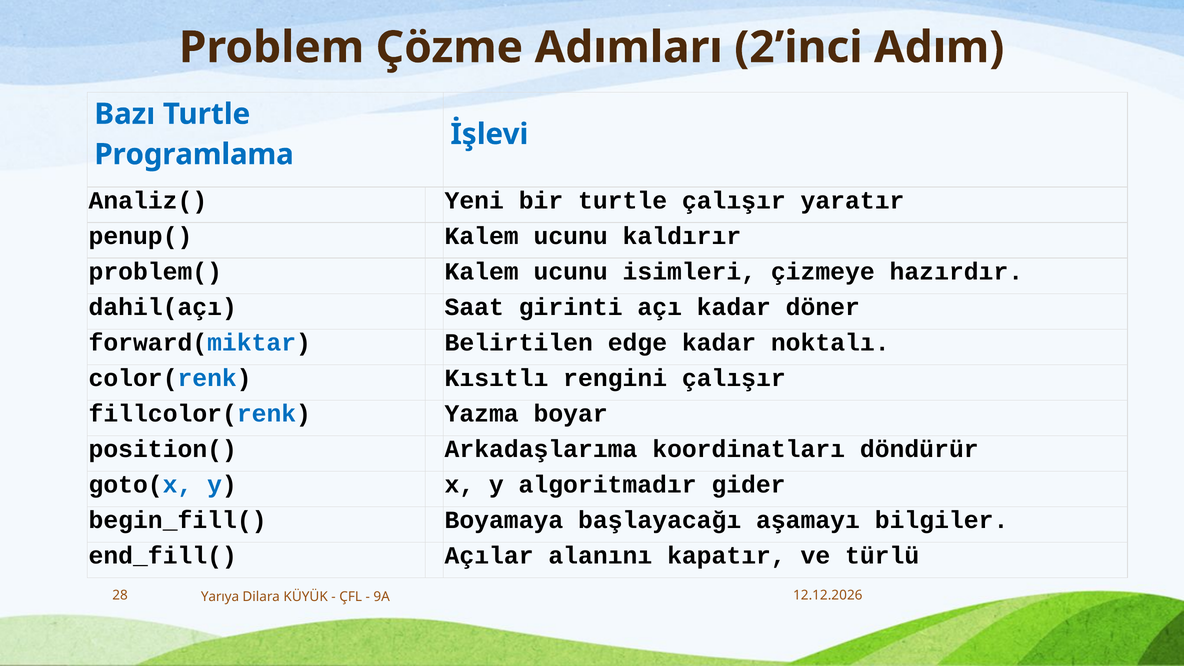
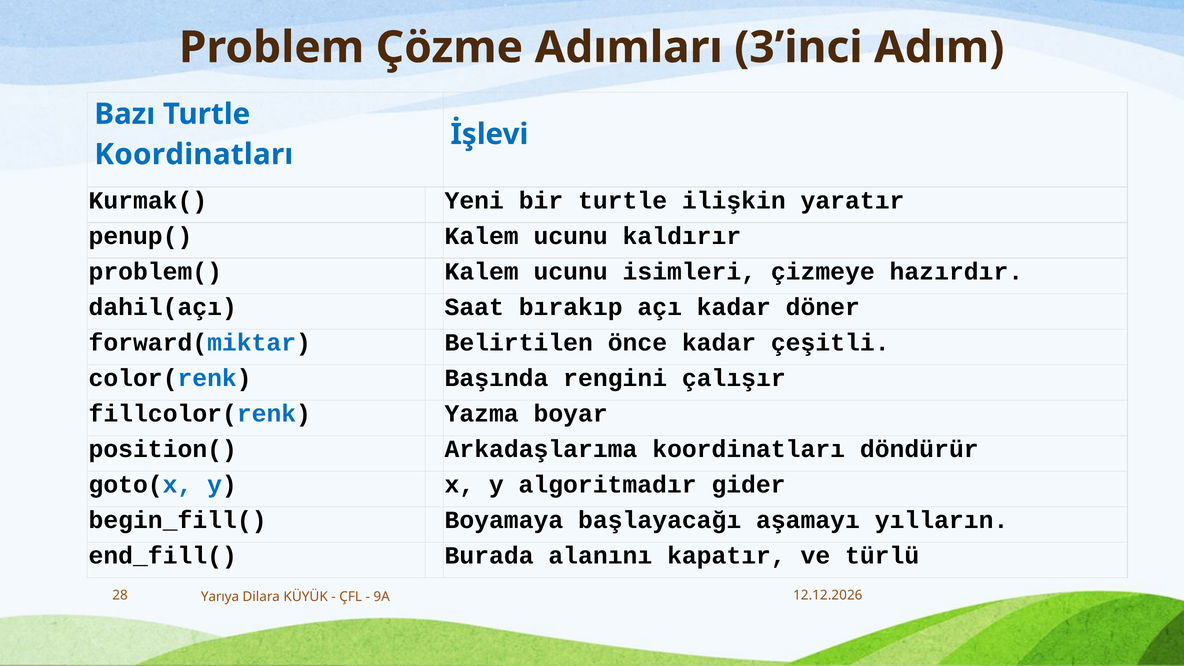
2’inci: 2’inci -> 3’inci
Programlama at (194, 154): Programlama -> Koordinatları
Analiz(: Analiz( -> Kurmak(
turtle çalışır: çalışır -> ilişkin
girinti: girinti -> bırakıp
edge: edge -> önce
noktalı: noktalı -> çeşitli
Kısıtlı: Kısıtlı -> Başında
bilgiler: bilgiler -> yılların
Açılar: Açılar -> Burada
